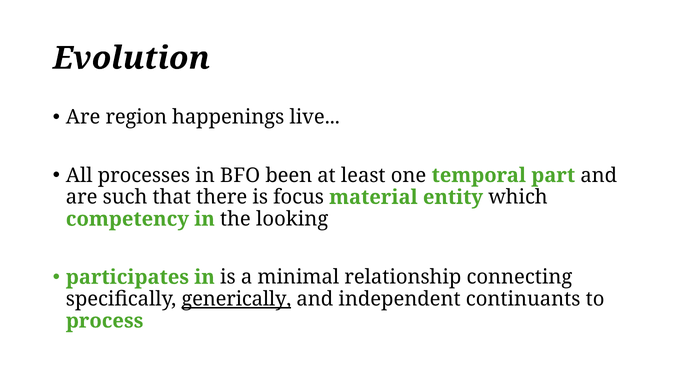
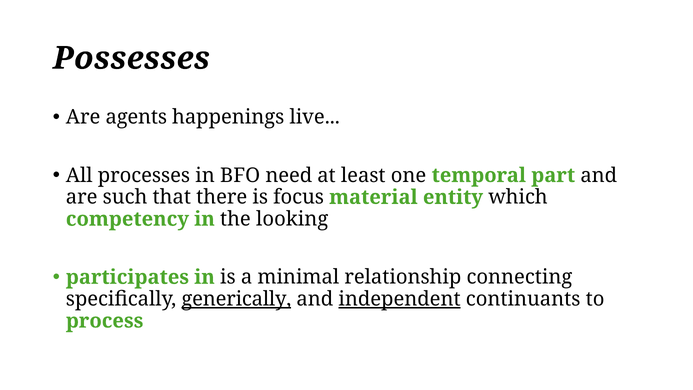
Evolution: Evolution -> Possesses
region: region -> agents
been: been -> need
independent underline: none -> present
